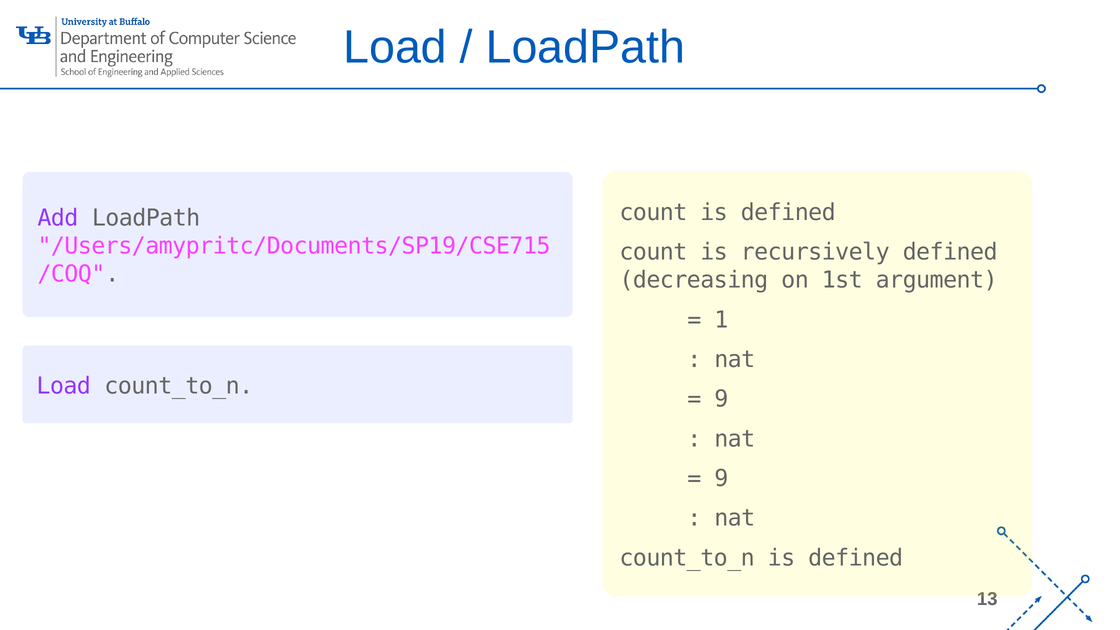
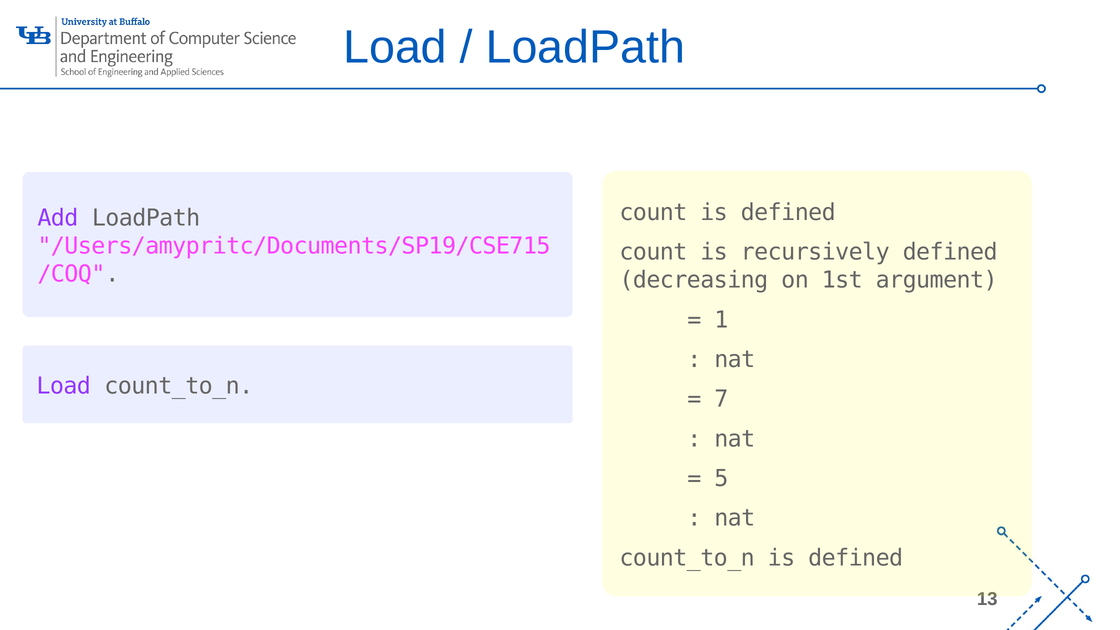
9 at (721, 399): 9 -> 7
9 at (721, 479): 9 -> 5
